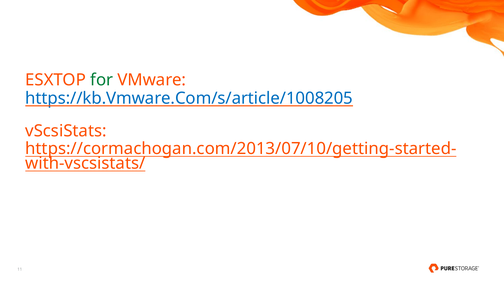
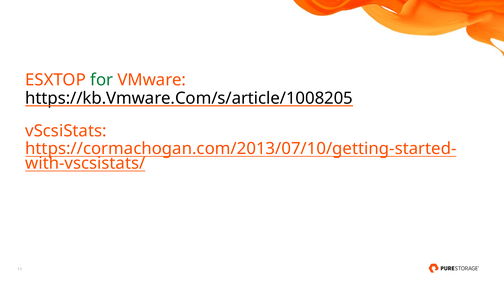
https://kb.Vmware.Com/s/article/1008205 colour: blue -> black
